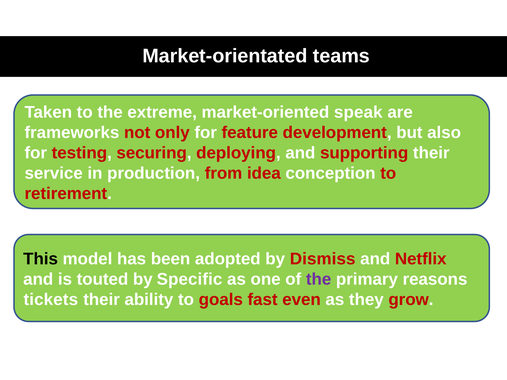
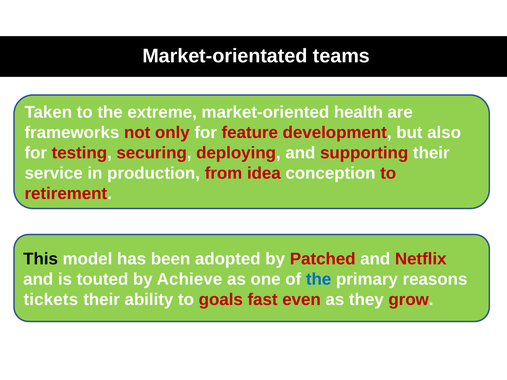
speak: speak -> health
Dismiss: Dismiss -> Patched
Specific: Specific -> Achieve
the at (319, 279) colour: purple -> blue
